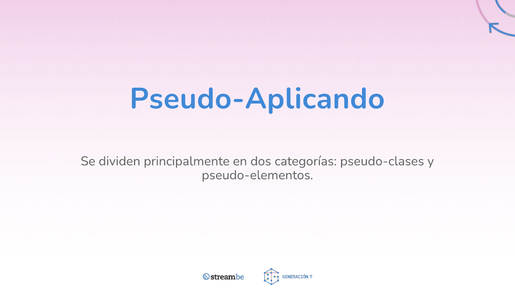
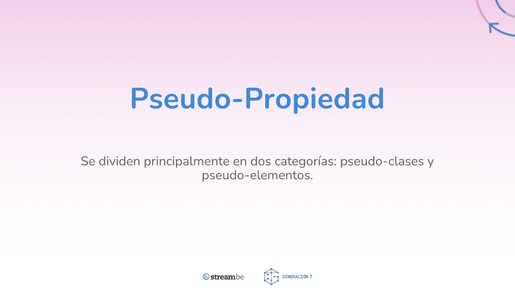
Pseudo-Aplicando: Pseudo-Aplicando -> Pseudo-Propiedad
